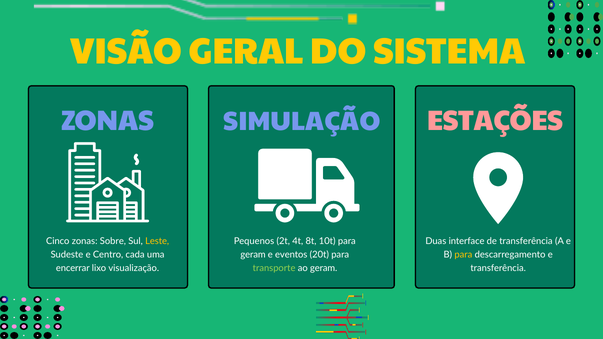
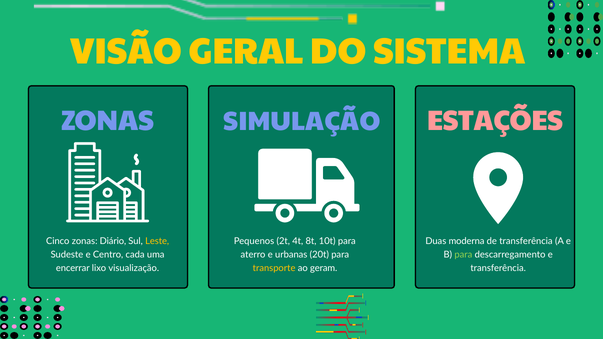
Sobre: Sobre -> Diário
interface: interface -> moderna
geram at (253, 255): geram -> aterro
eventos: eventos -> urbanas
para at (463, 255) colour: yellow -> light green
transporte colour: light green -> yellow
